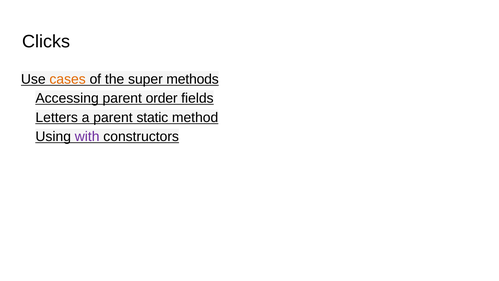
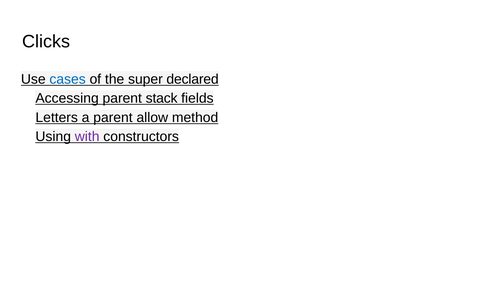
cases colour: orange -> blue
methods: methods -> declared
order: order -> stack
static: static -> allow
